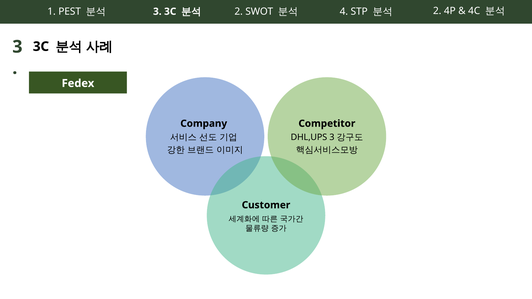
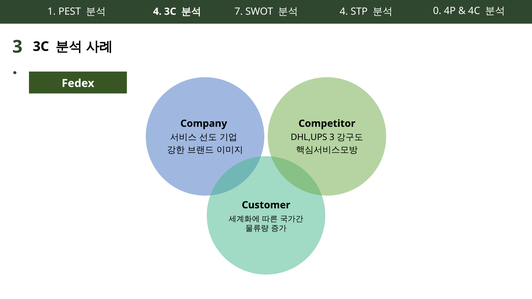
3 at (157, 12): 3 -> 4
2 at (239, 11): 2 -> 7
2 at (437, 11): 2 -> 0
